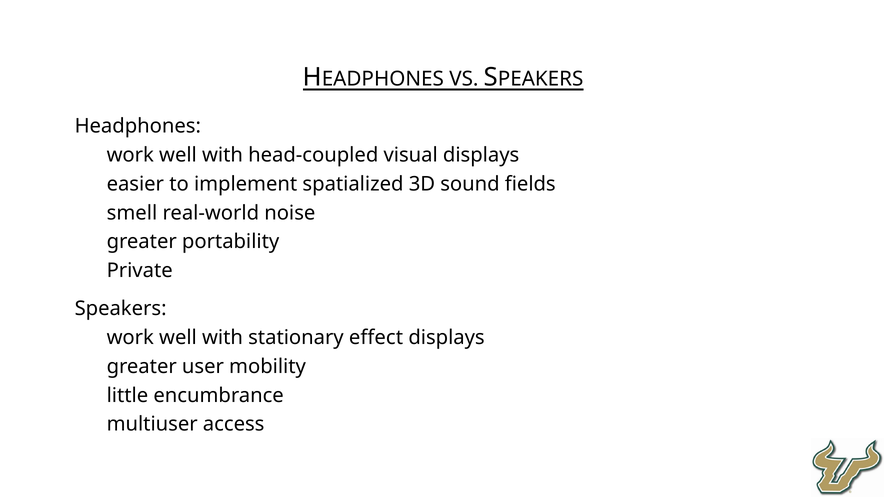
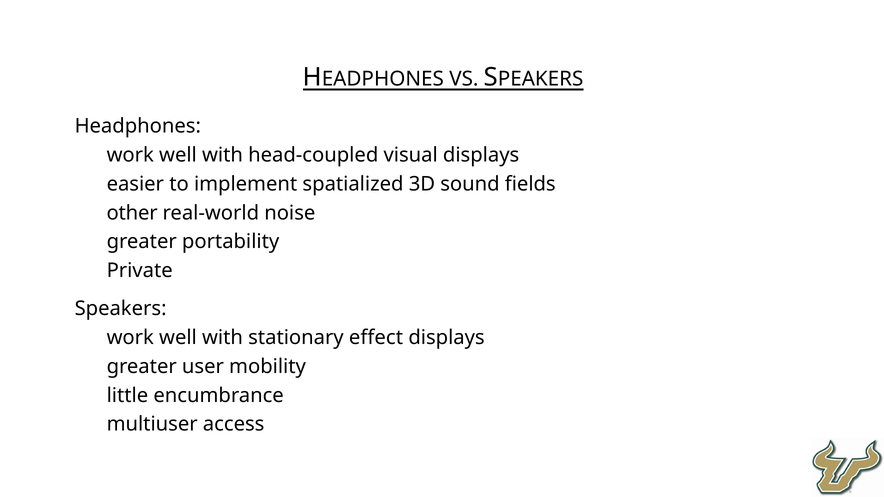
smell: smell -> other
